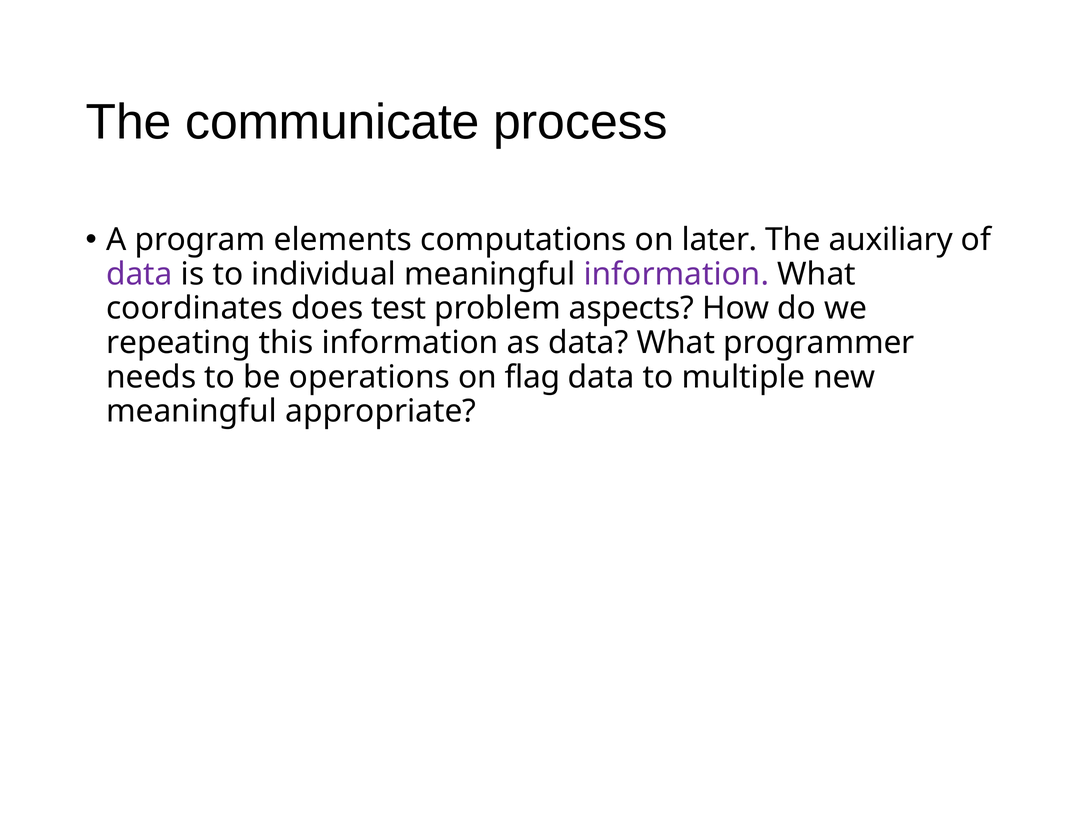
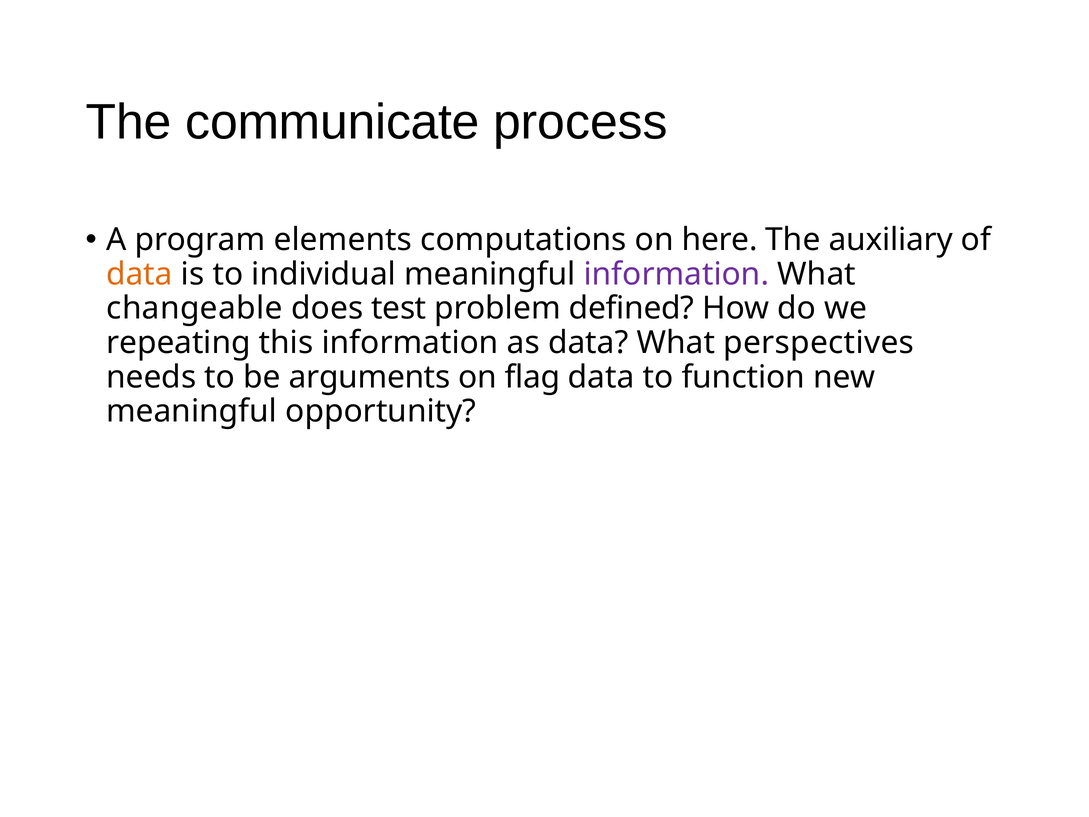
later: later -> here
data at (139, 274) colour: purple -> orange
coordinates: coordinates -> changeable
aspects: aspects -> defined
programmer: programmer -> perspectives
operations: operations -> arguments
multiple: multiple -> function
appropriate: appropriate -> opportunity
